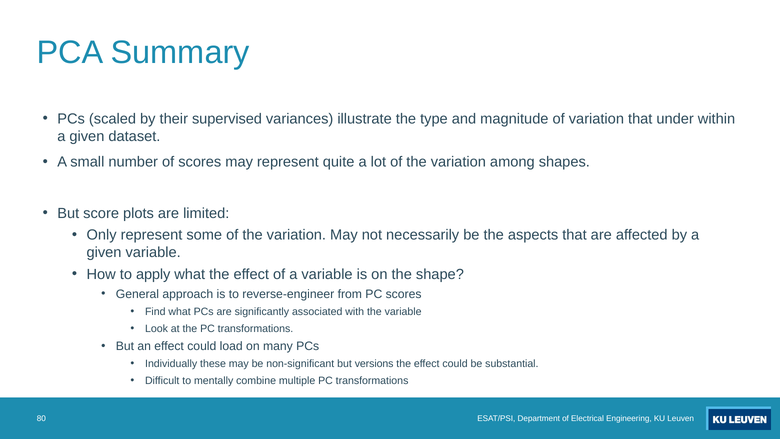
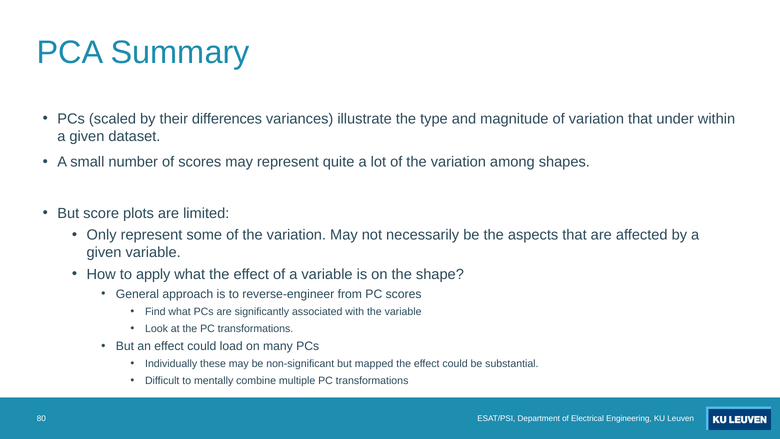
supervised: supervised -> differences
versions: versions -> mapped
